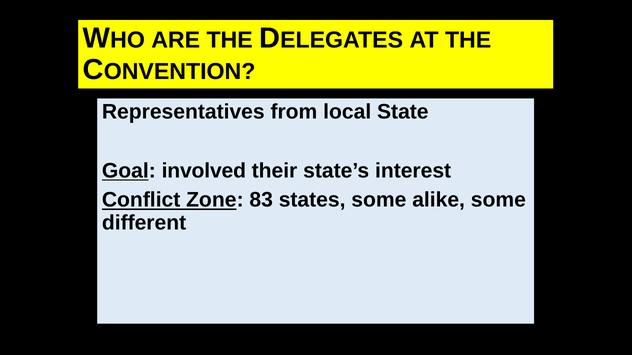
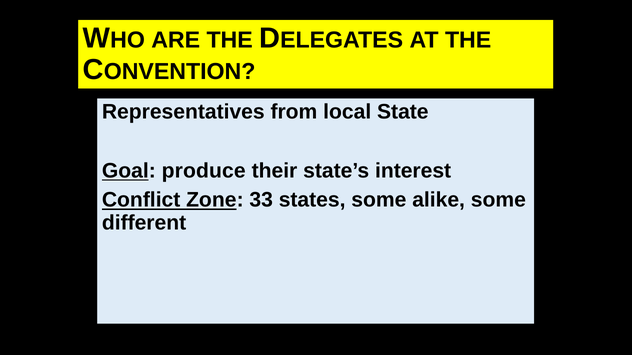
involved: involved -> produce
83: 83 -> 33
